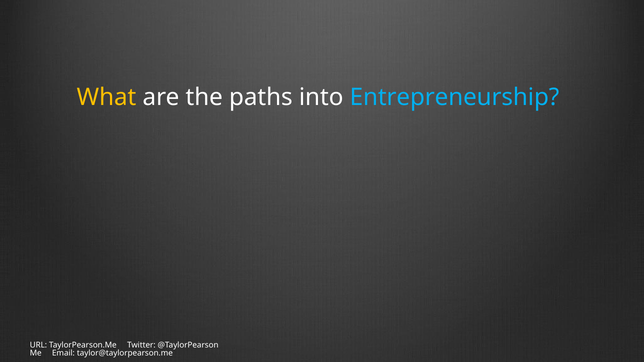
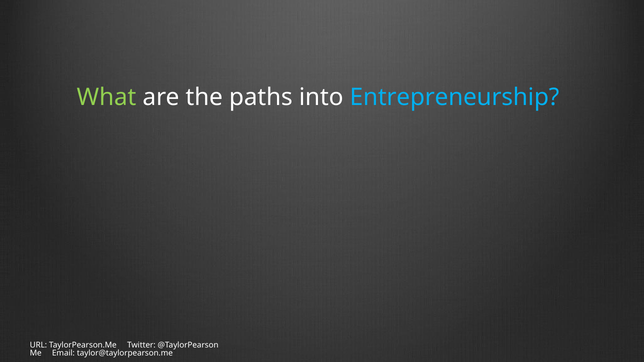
What colour: yellow -> light green
